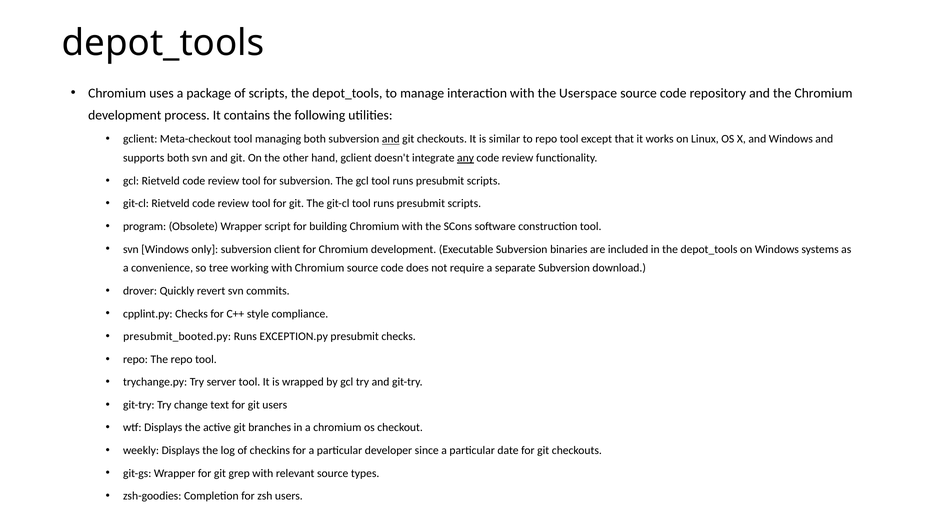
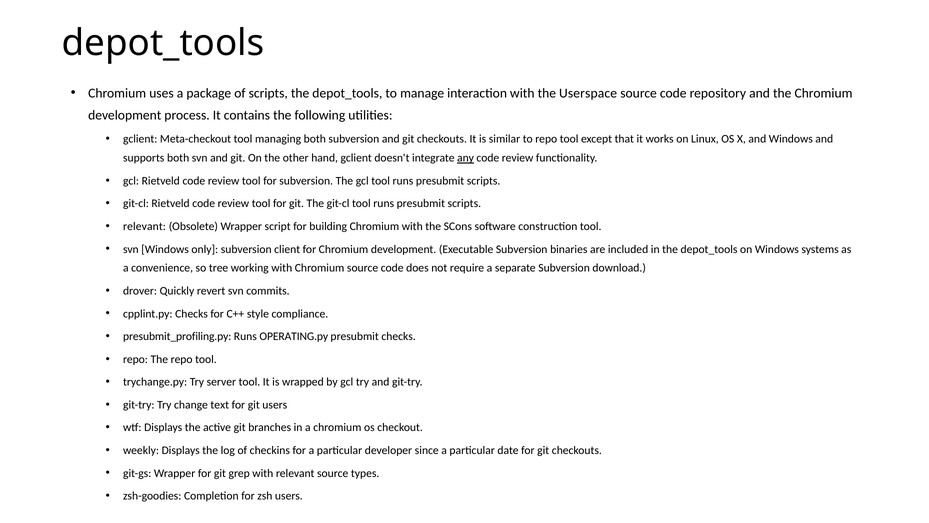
and at (391, 139) underline: present -> none
program at (145, 226): program -> relevant
presubmit_booted.py: presubmit_booted.py -> presubmit_profiling.py
EXCEPTION.py: EXCEPTION.py -> OPERATING.py
